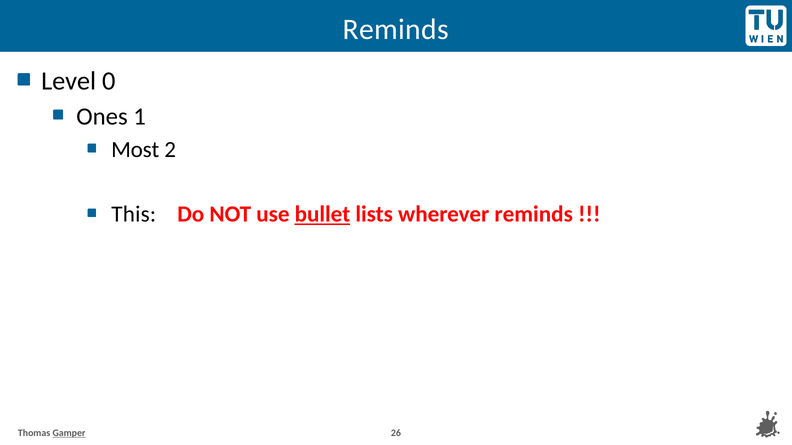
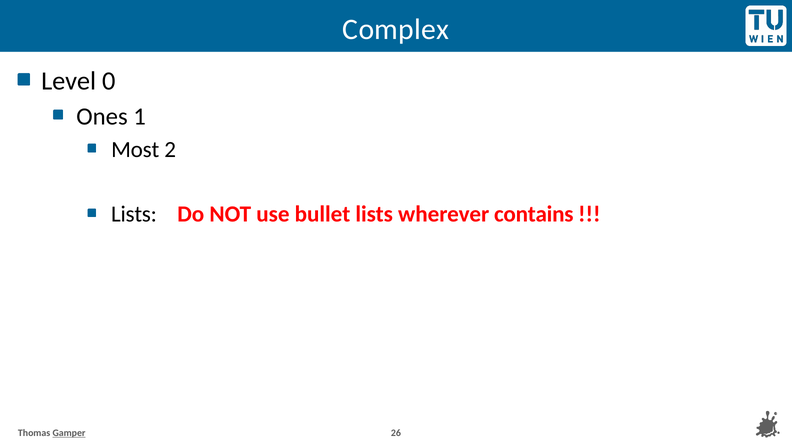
Reminds at (396, 29): Reminds -> Complex
This at (134, 215): This -> Lists
bullet underline: present -> none
wherever reminds: reminds -> contains
